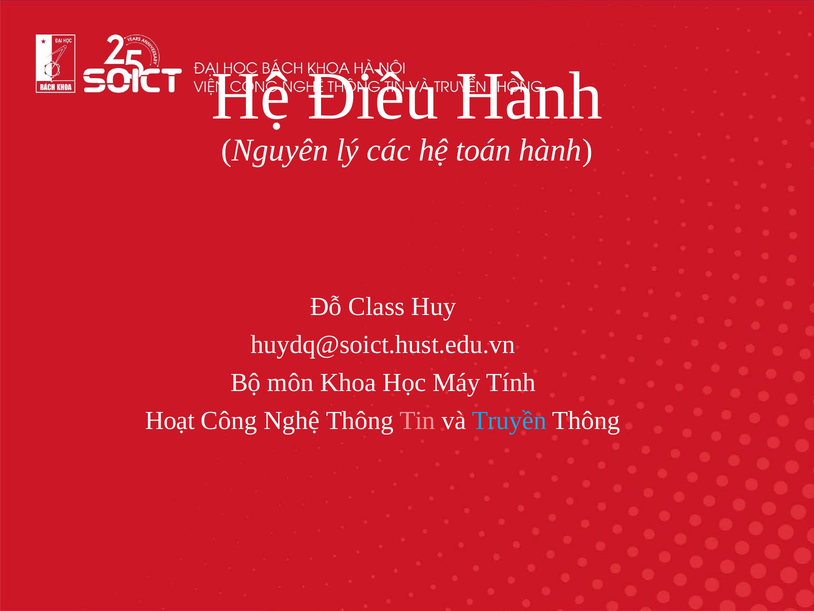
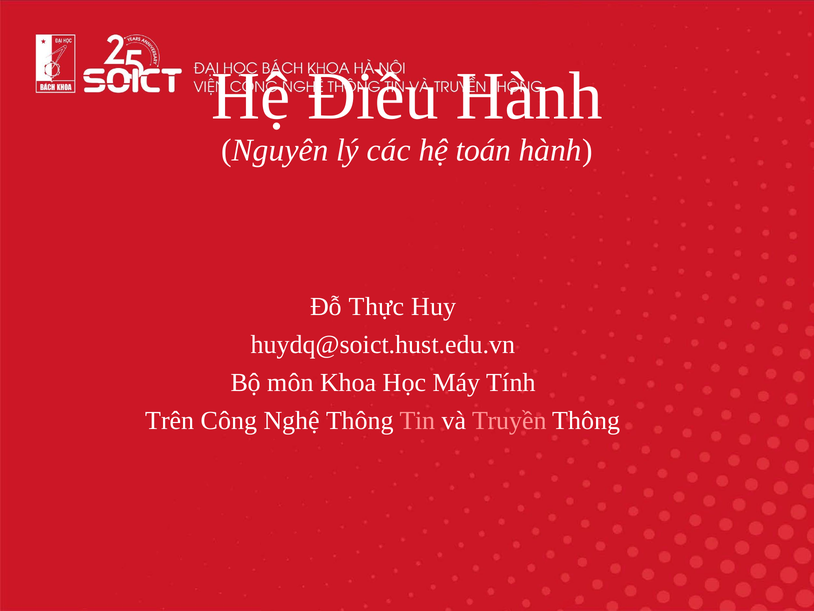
Class: Class -> Thực
Hoạt: Hoạt -> Trên
Truyền colour: light blue -> pink
